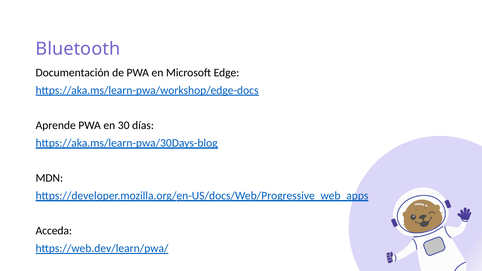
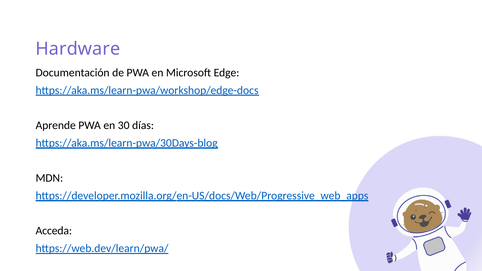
Bluetooth: Bluetooth -> Hardware
